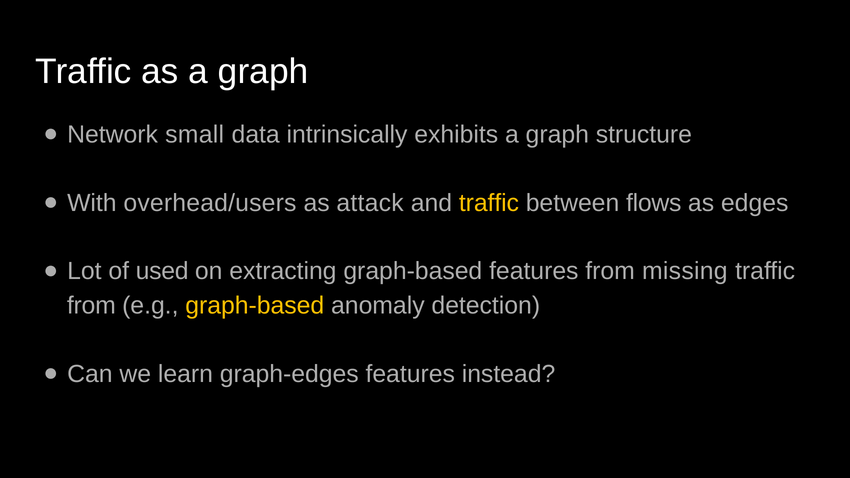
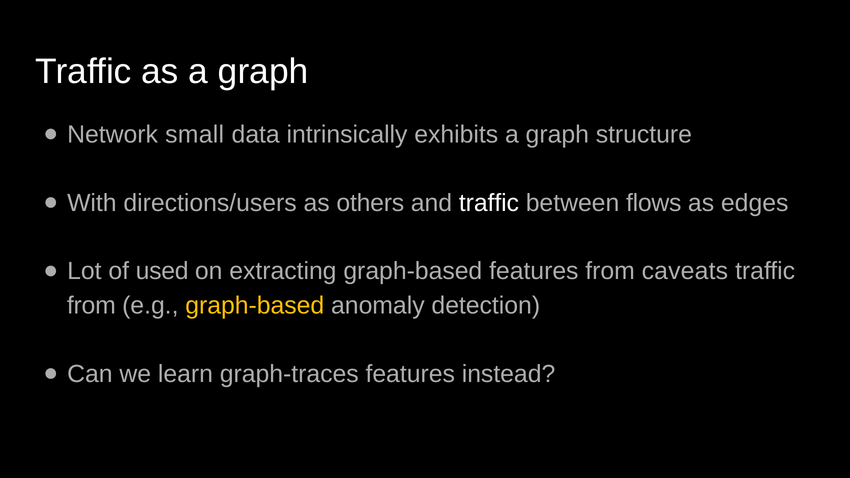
overhead/users: overhead/users -> directions/users
attack: attack -> others
traffic at (489, 203) colour: yellow -> white
missing: missing -> caveats
graph-edges: graph-edges -> graph-traces
